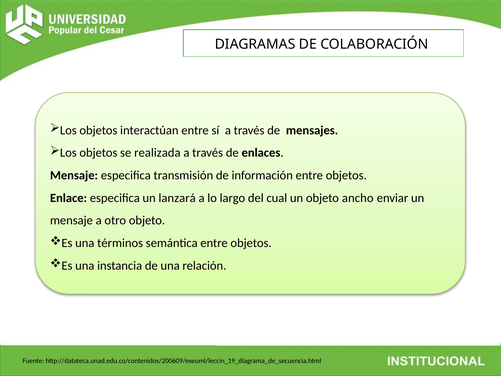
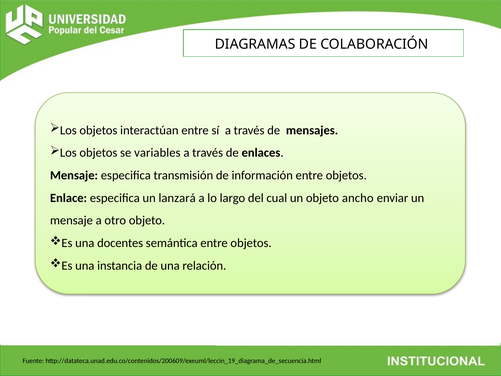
realizada: realizada -> variables
términos: términos -> docentes
